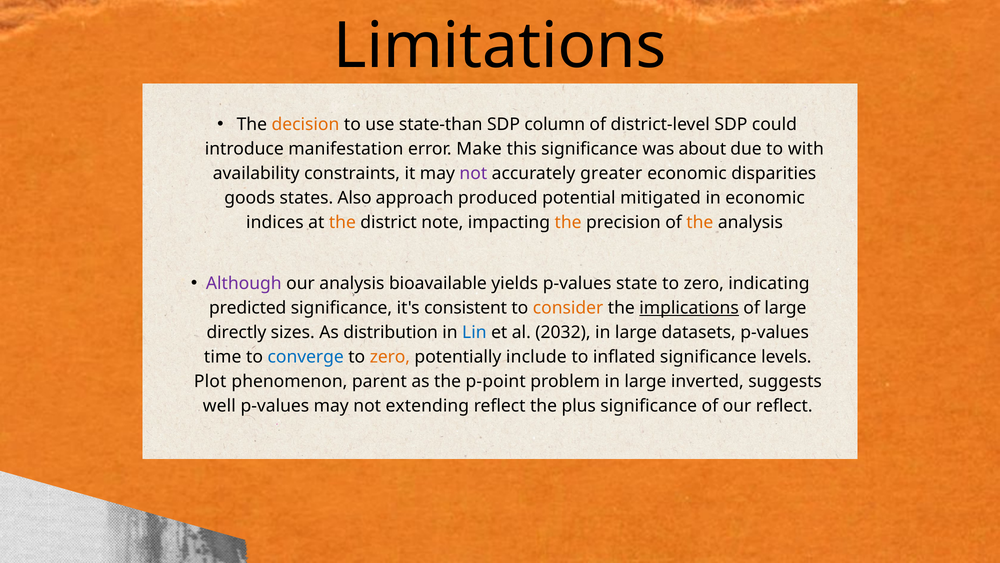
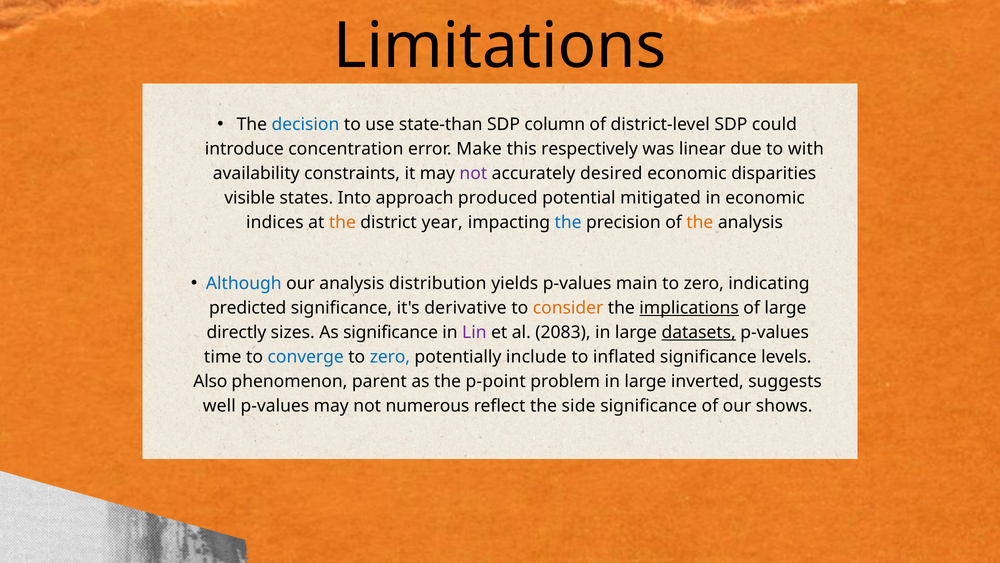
decision colour: orange -> blue
manifestation: manifestation -> concentration
this significance: significance -> respectively
about: about -> linear
greater: greater -> desired
goods: goods -> visible
Also: Also -> Into
note: note -> year
the at (568, 222) colour: orange -> blue
Although colour: purple -> blue
bioavailable: bioavailable -> distribution
state: state -> main
consistent: consistent -> derivative
As distribution: distribution -> significance
Lin colour: blue -> purple
2032: 2032 -> 2083
datasets underline: none -> present
zero at (390, 357) colour: orange -> blue
Plot: Plot -> Also
extending: extending -> numerous
plus: plus -> side
our reflect: reflect -> shows
